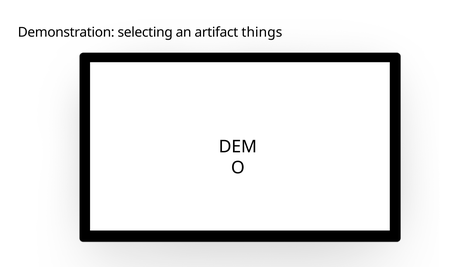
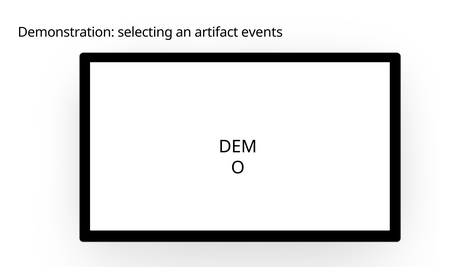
things: things -> events
